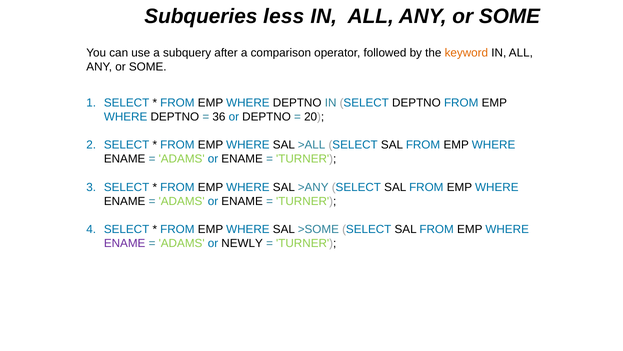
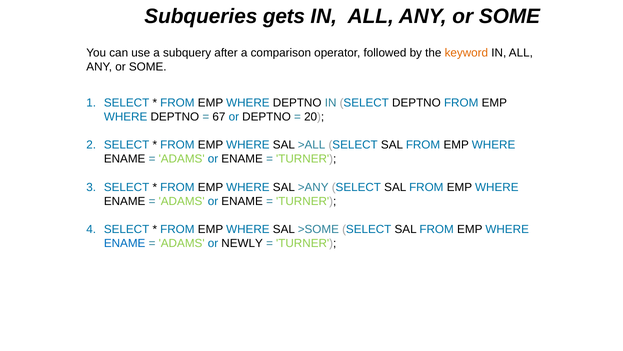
less: less -> gets
36: 36 -> 67
ENAME at (125, 243) colour: purple -> blue
